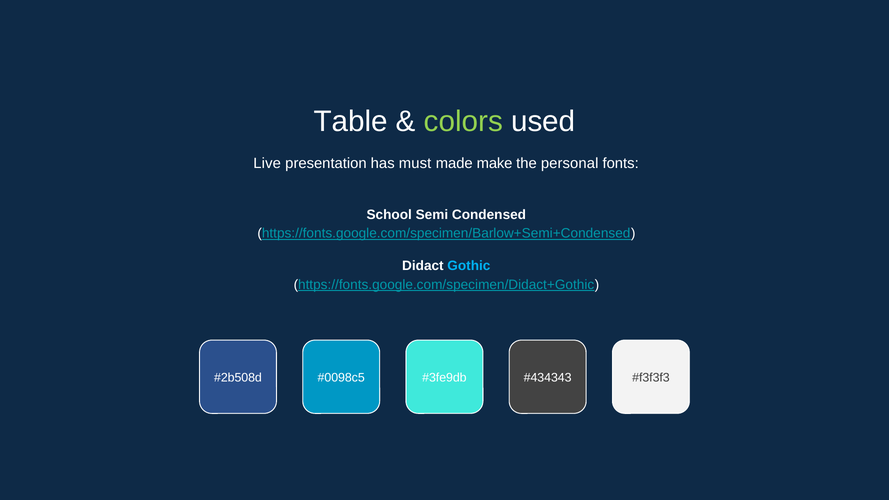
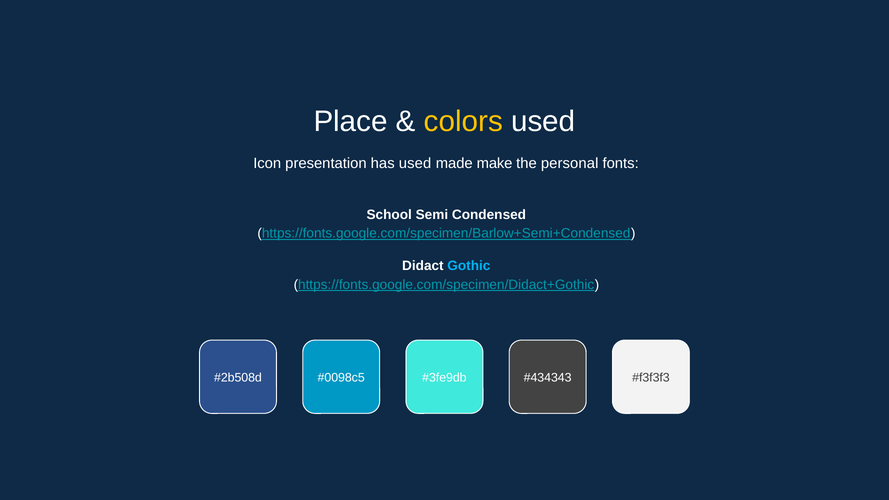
Table: Table -> Place
colors colour: light green -> yellow
Live: Live -> Icon
has must: must -> used
